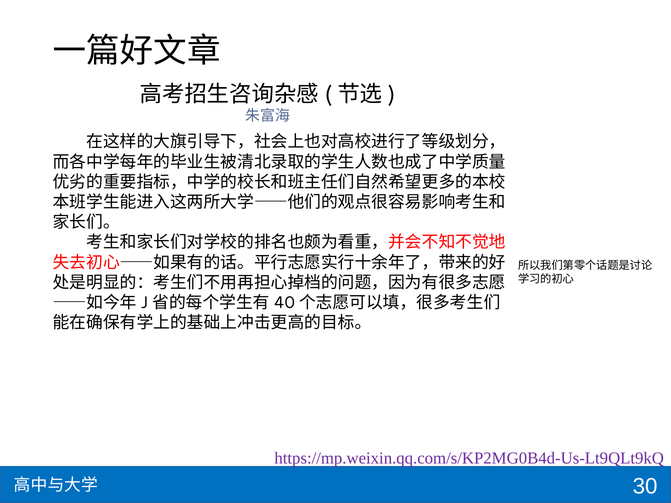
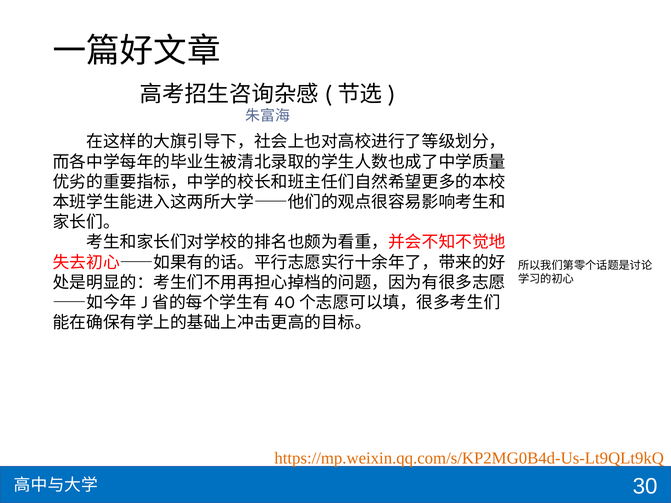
https://mp.weixin.qq.com/s/KP2MG0B4d-Us-Lt9QLt9kQ colour: purple -> orange
